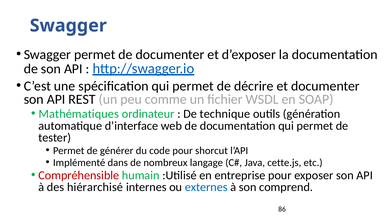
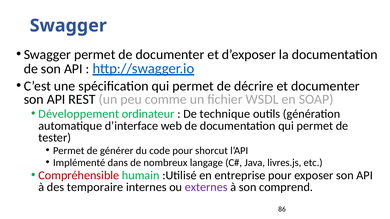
Mathématiques: Mathématiques -> Développement
cette.js: cette.js -> livres.js
hiérarchisé: hiérarchisé -> temporaire
externes colour: blue -> purple
